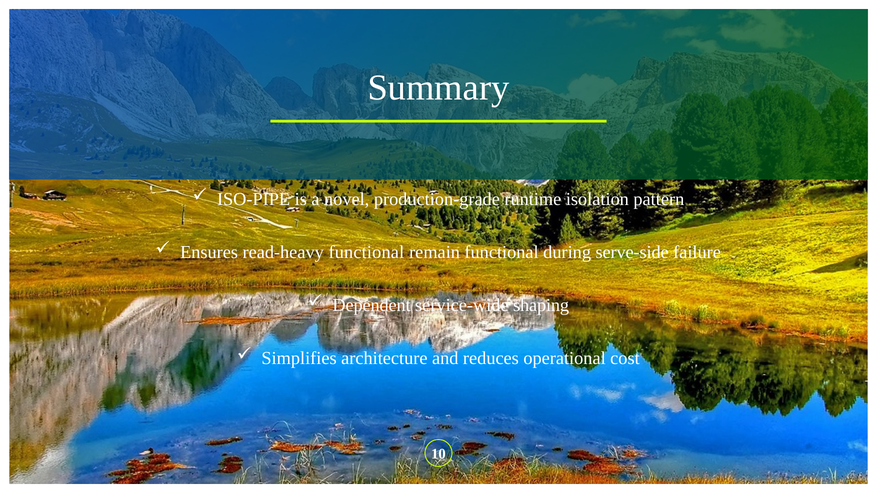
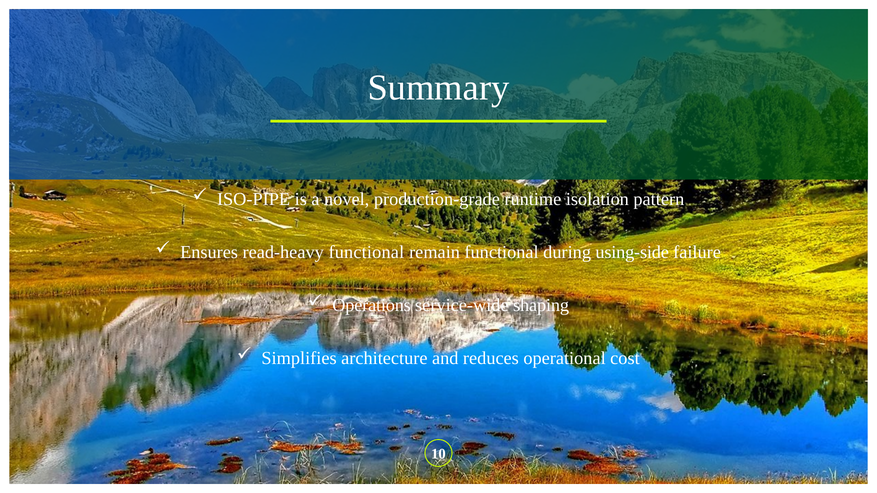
serve-side: serve-side -> using-side
Dependent: Dependent -> Operations
